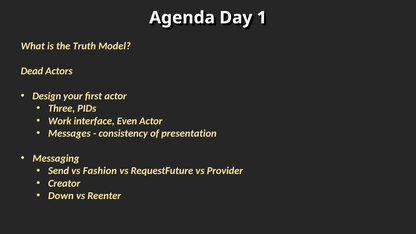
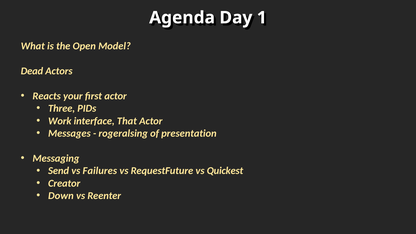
Truth: Truth -> Open
Design: Design -> Reacts
Even: Even -> That
consistency: consistency -> rogeralsing
Fashion: Fashion -> Failures
Provider: Provider -> Quickest
